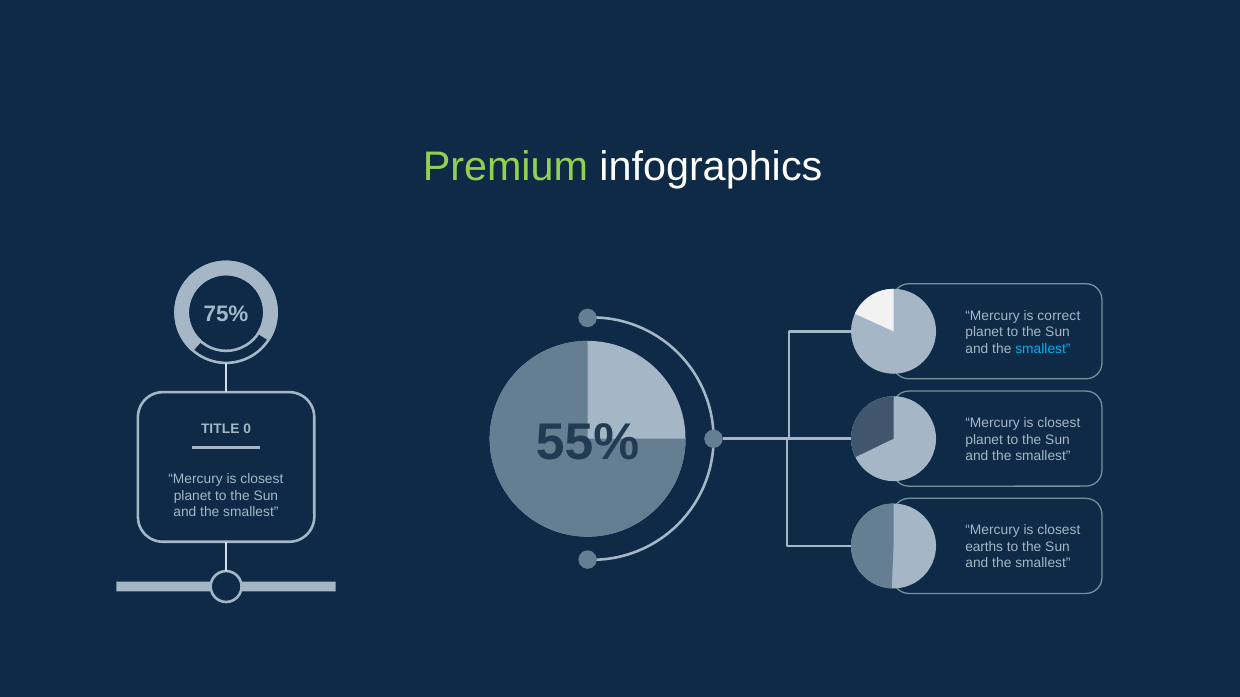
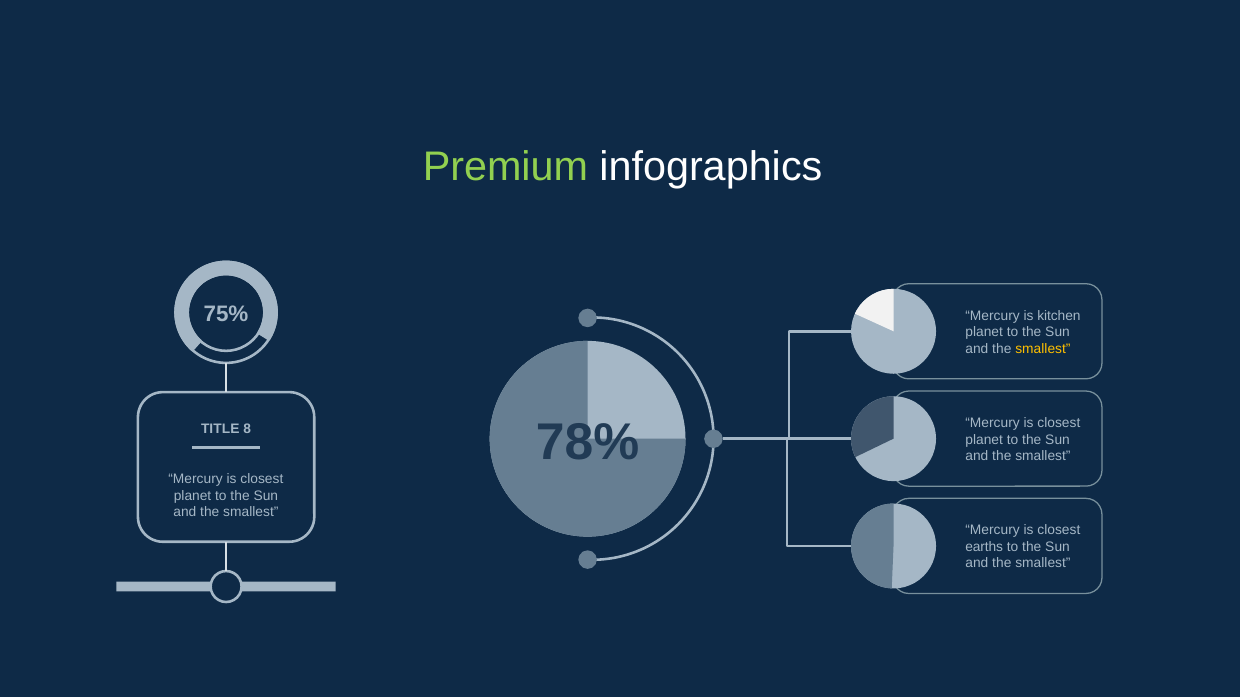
correct: correct -> kitchen
smallest at (1043, 349) colour: light blue -> yellow
55%: 55% -> 78%
0: 0 -> 8
